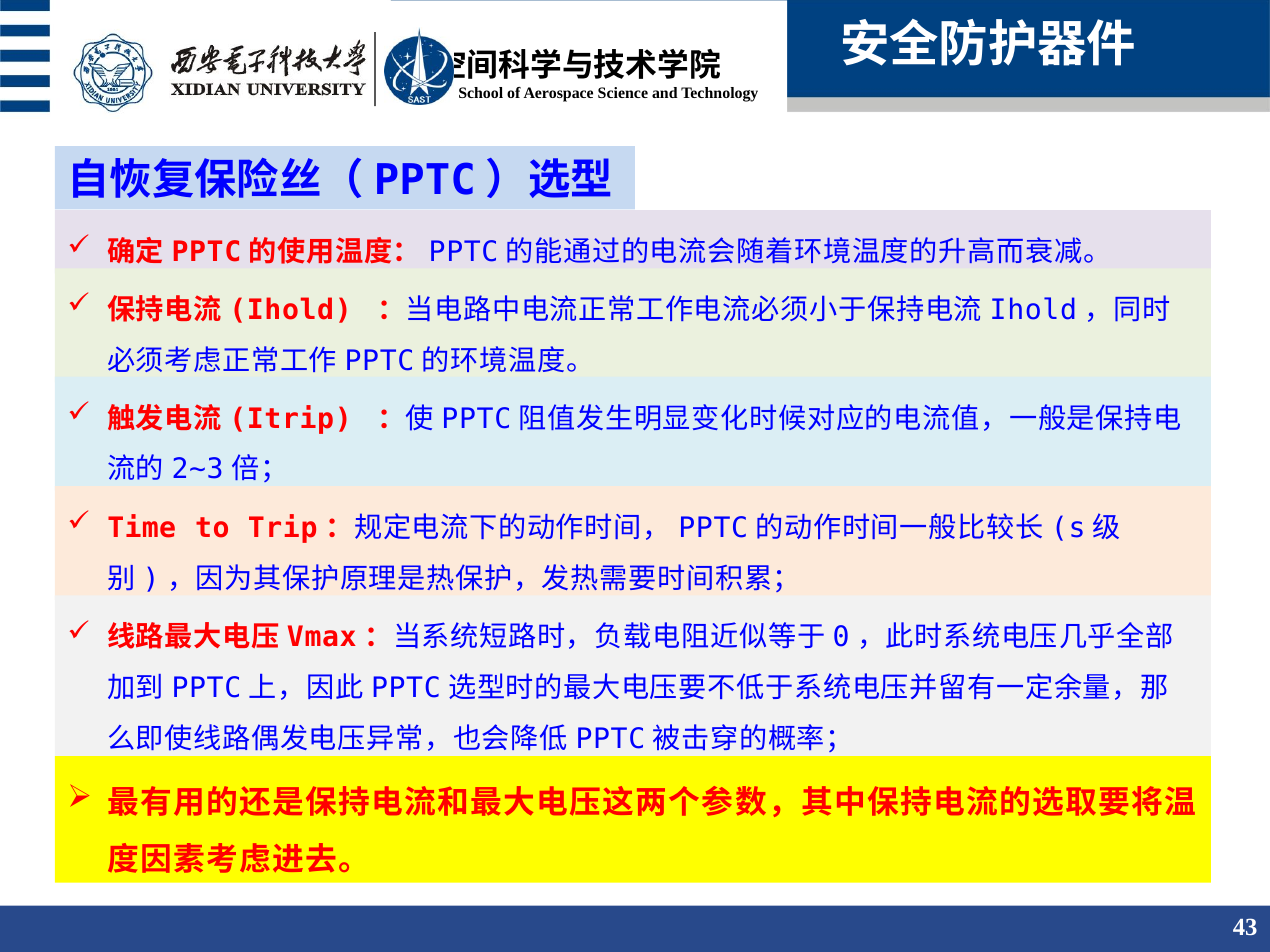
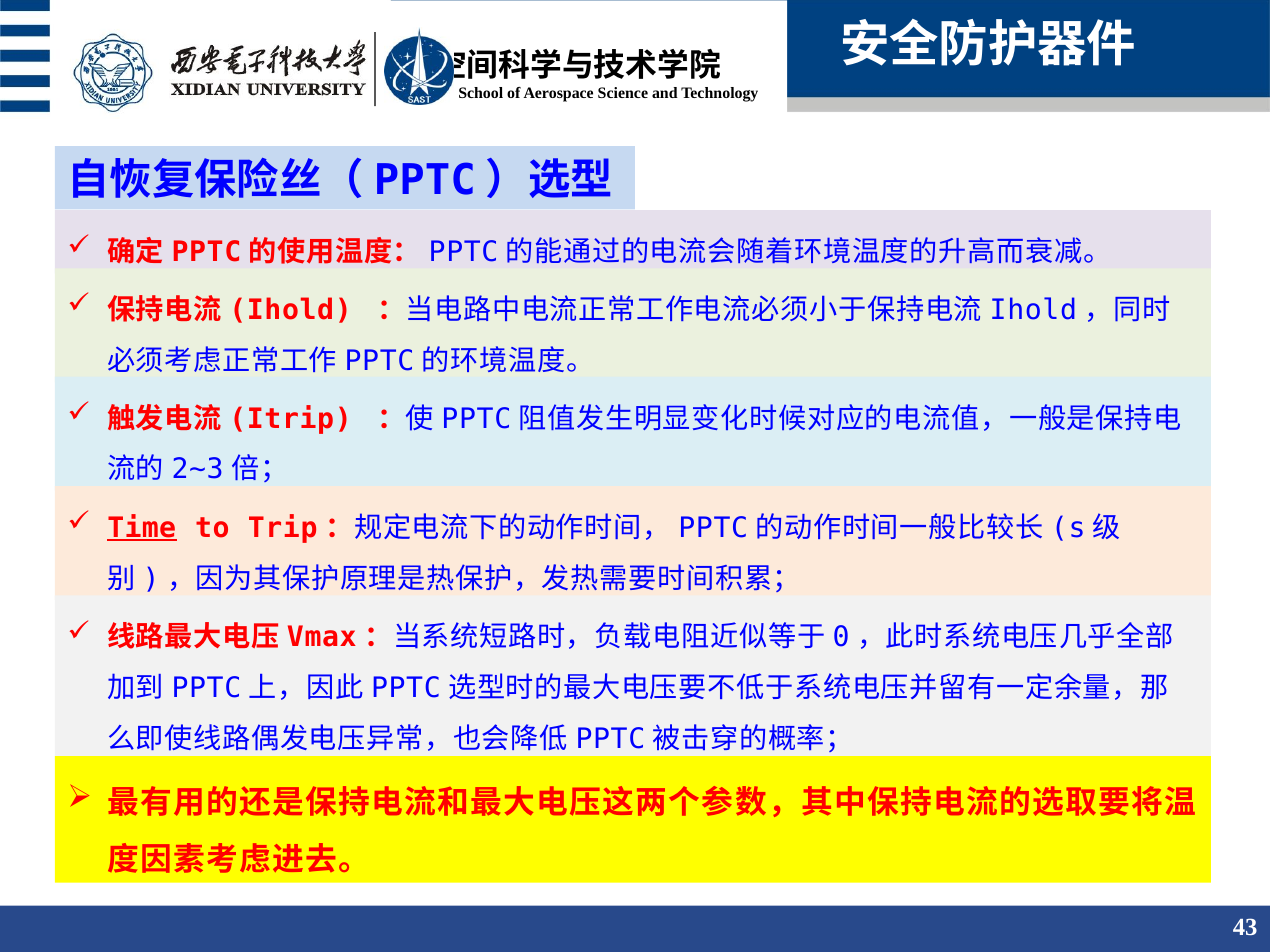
Time underline: none -> present
